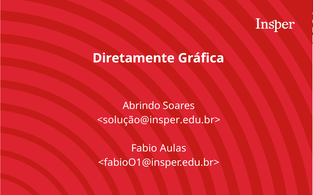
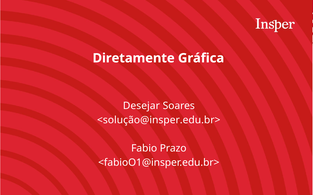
Abrindo: Abrindo -> Desejar
Aulas: Aulas -> Prazo
